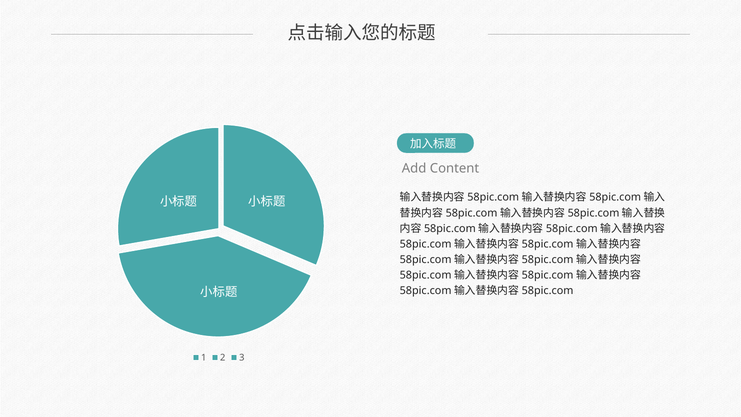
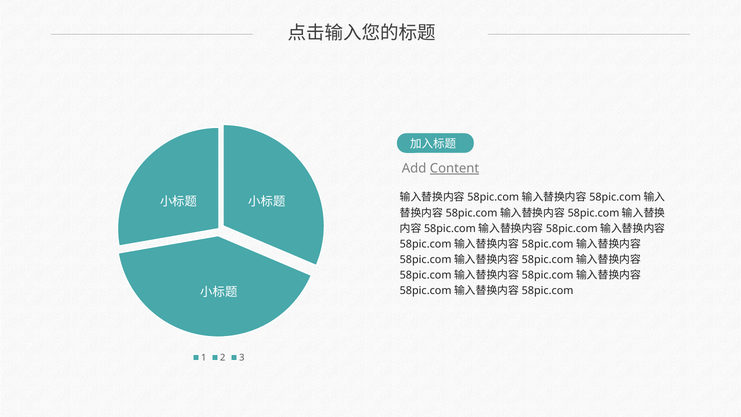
Content underline: none -> present
